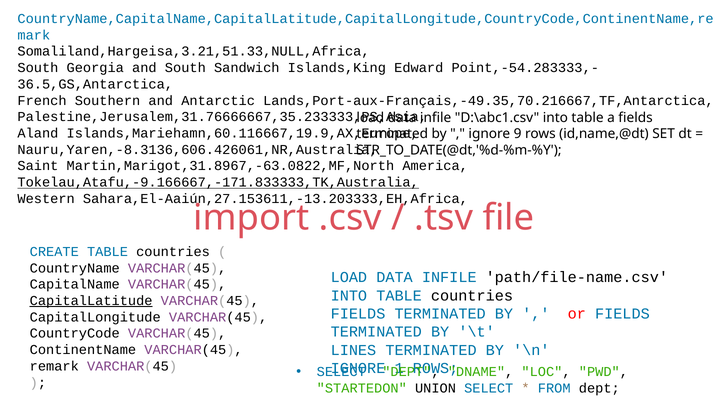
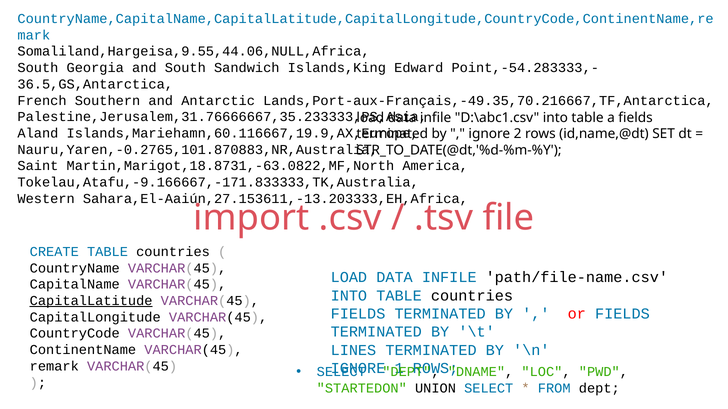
Somaliland,Hargeisa,3.21,51.33,NULL,Africa: Somaliland,Hargeisa,3.21,51.33,NULL,Africa -> Somaliland,Hargeisa,9.55,44.06,NULL,Africa
9: 9 -> 2
Nauru,Yaren,-8.3136,606.426061,NR,Australia: Nauru,Yaren,-8.3136,606.426061,NR,Australia -> Nauru,Yaren,-0.2765,101.870883,NR,Australia
Martin,Marigot,31.8967,-63.0822,MF,North: Martin,Marigot,31.8967,-63.0822,MF,North -> Martin,Marigot,18.8731,-63.0822,MF,North
Tokelau,Atafu,-9.166667,-171.833333,TK,Australia underline: present -> none
